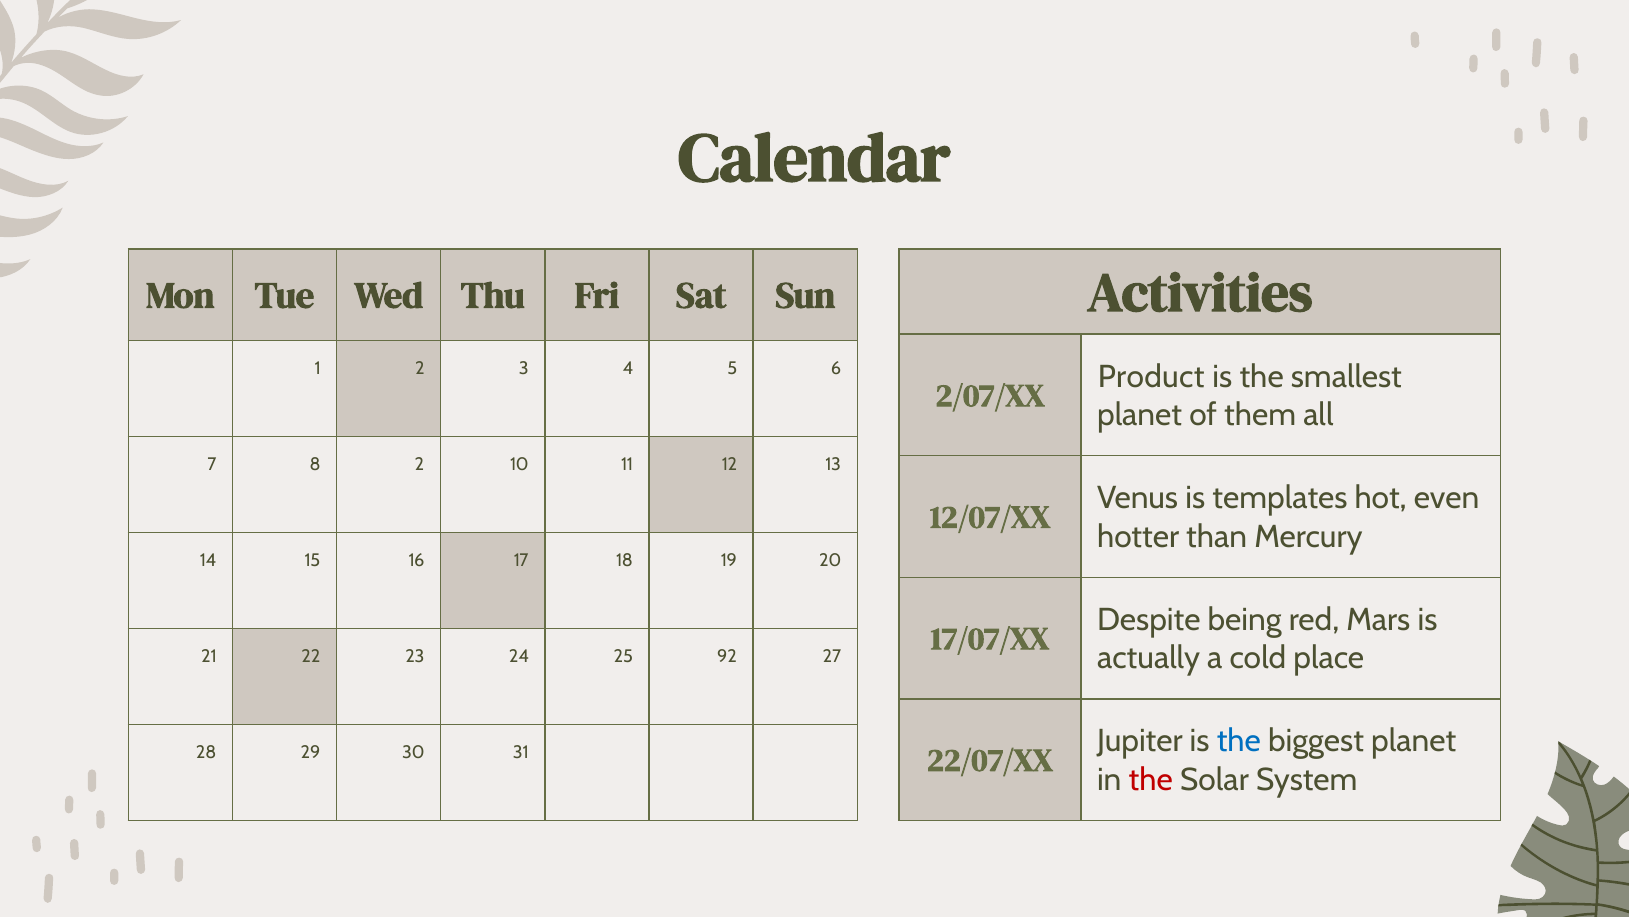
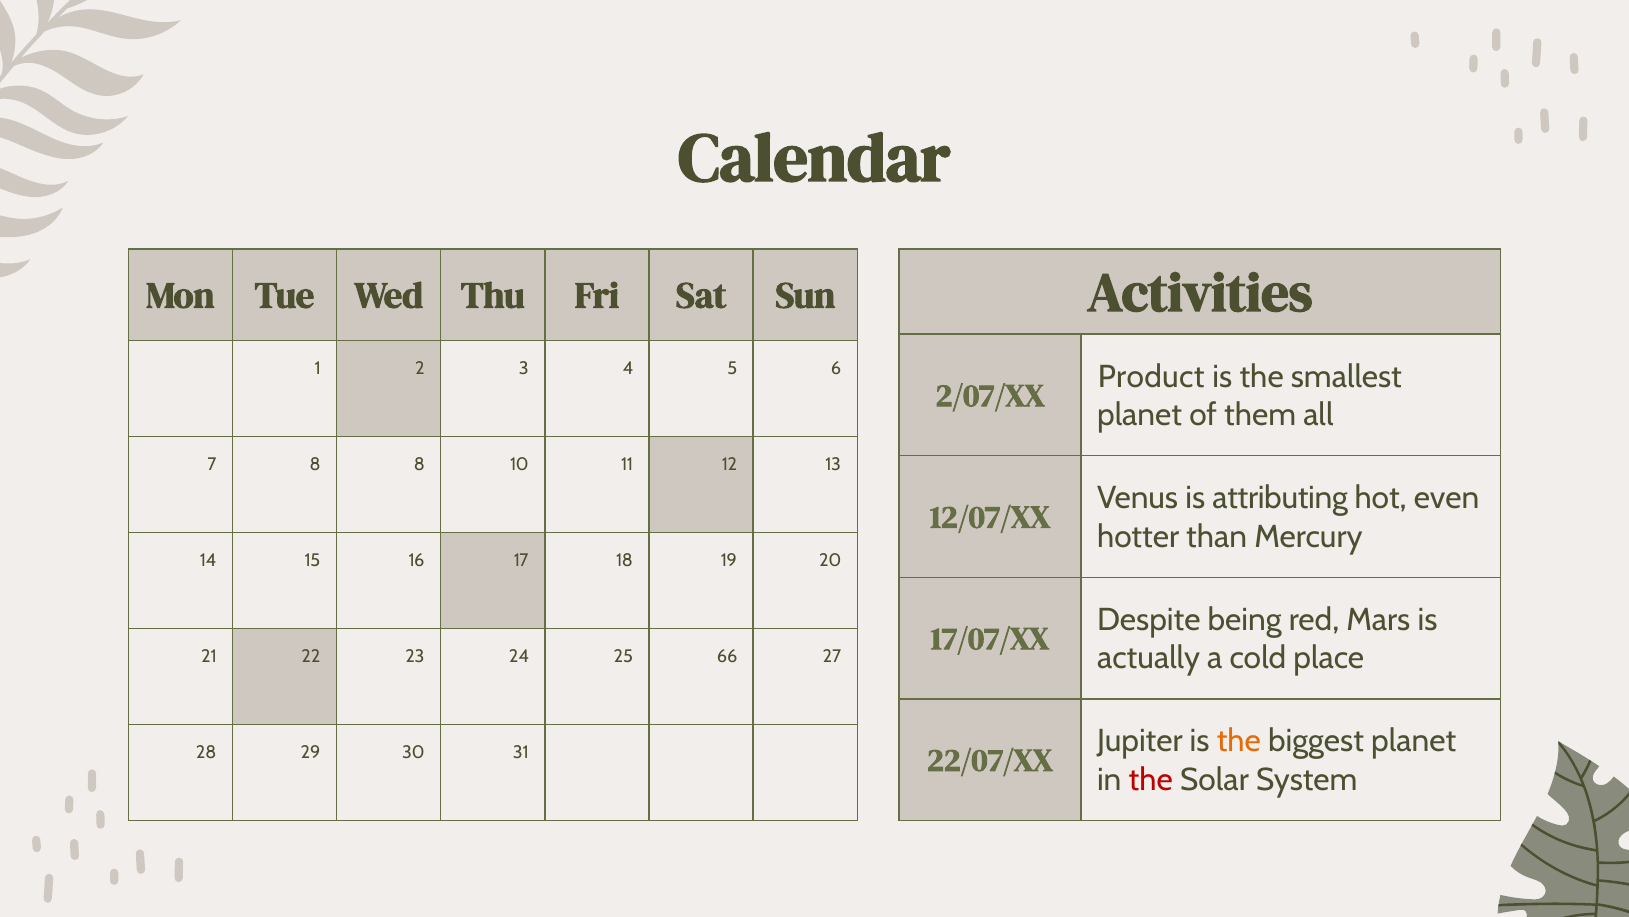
8 2: 2 -> 8
templates: templates -> attributing
92: 92 -> 66
the at (1239, 741) colour: blue -> orange
